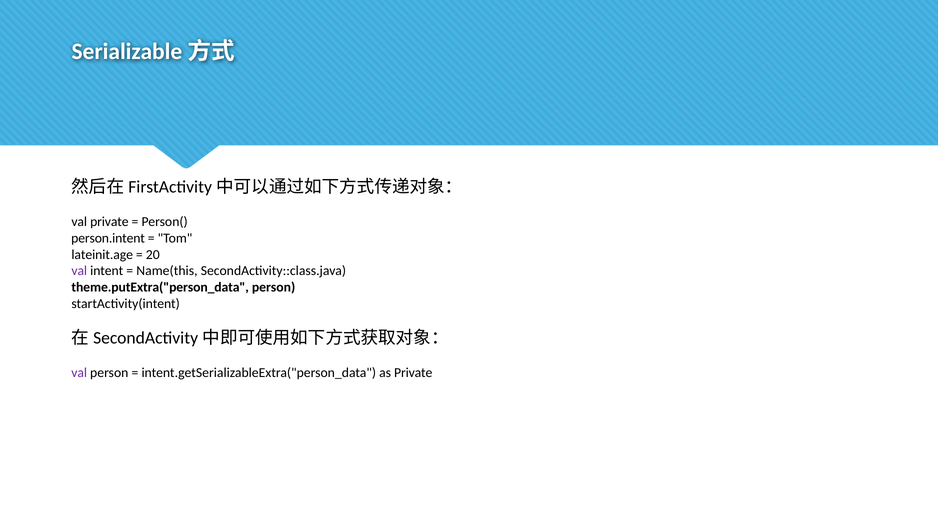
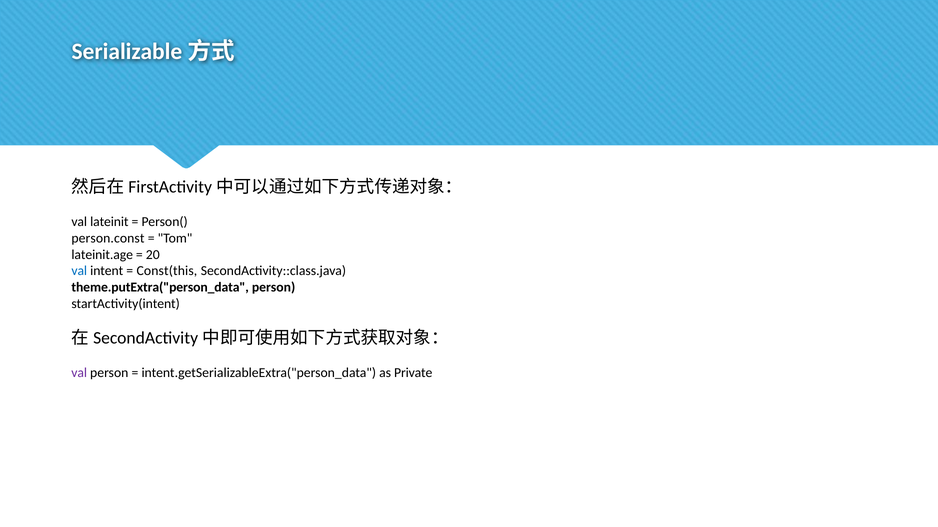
val private: private -> lateinit
person.intent: person.intent -> person.const
val at (79, 271) colour: purple -> blue
Name(this: Name(this -> Const(this
